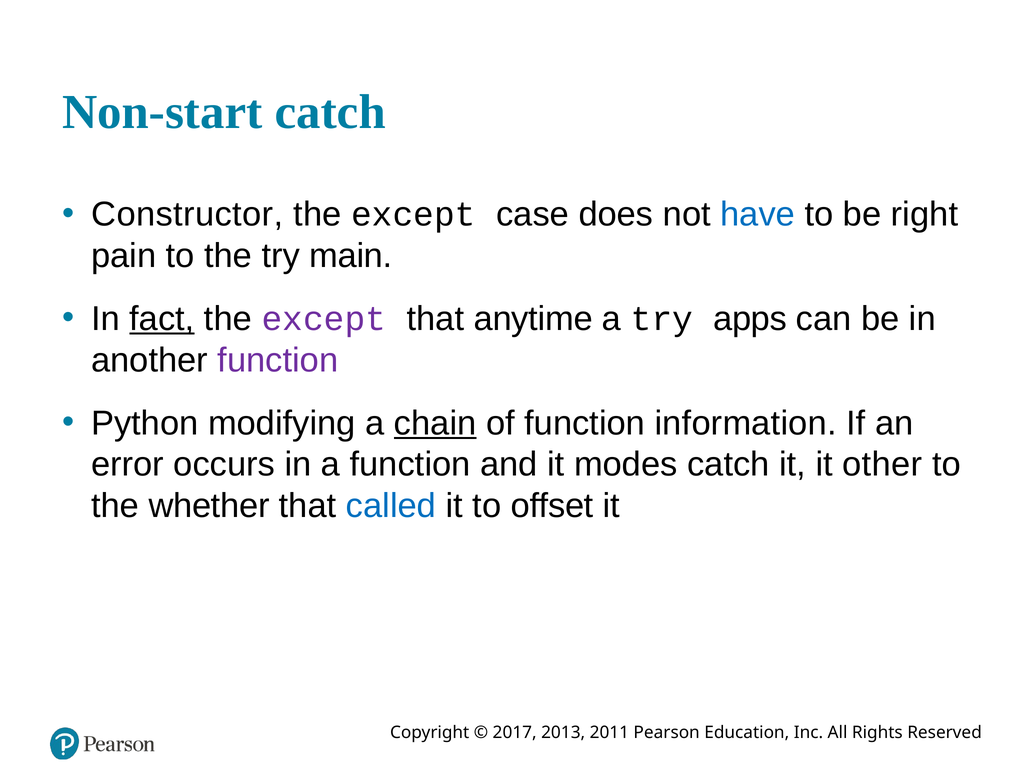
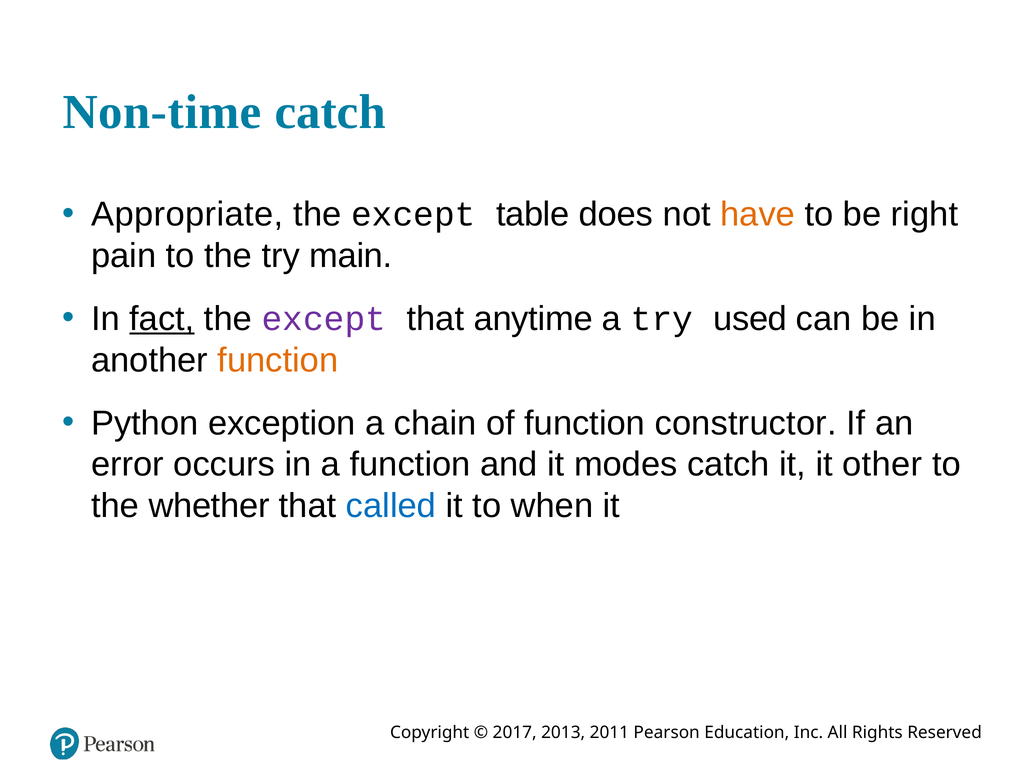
Non-start: Non-start -> Non-time
Constructor: Constructor -> Appropriate
case: case -> table
have colour: blue -> orange
apps: apps -> used
function at (278, 360) colour: purple -> orange
modifying: modifying -> exception
chain underline: present -> none
information: information -> constructor
offset: offset -> when
